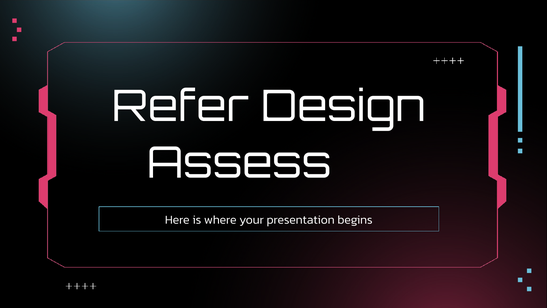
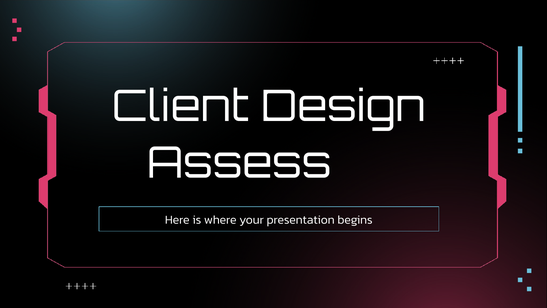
Refer: Refer -> Client
